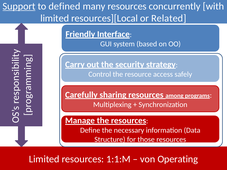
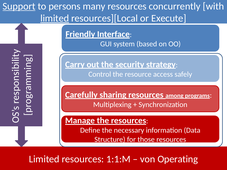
defined: defined -> persons
limited at (55, 18) underline: none -> present
Related: Related -> Execute
